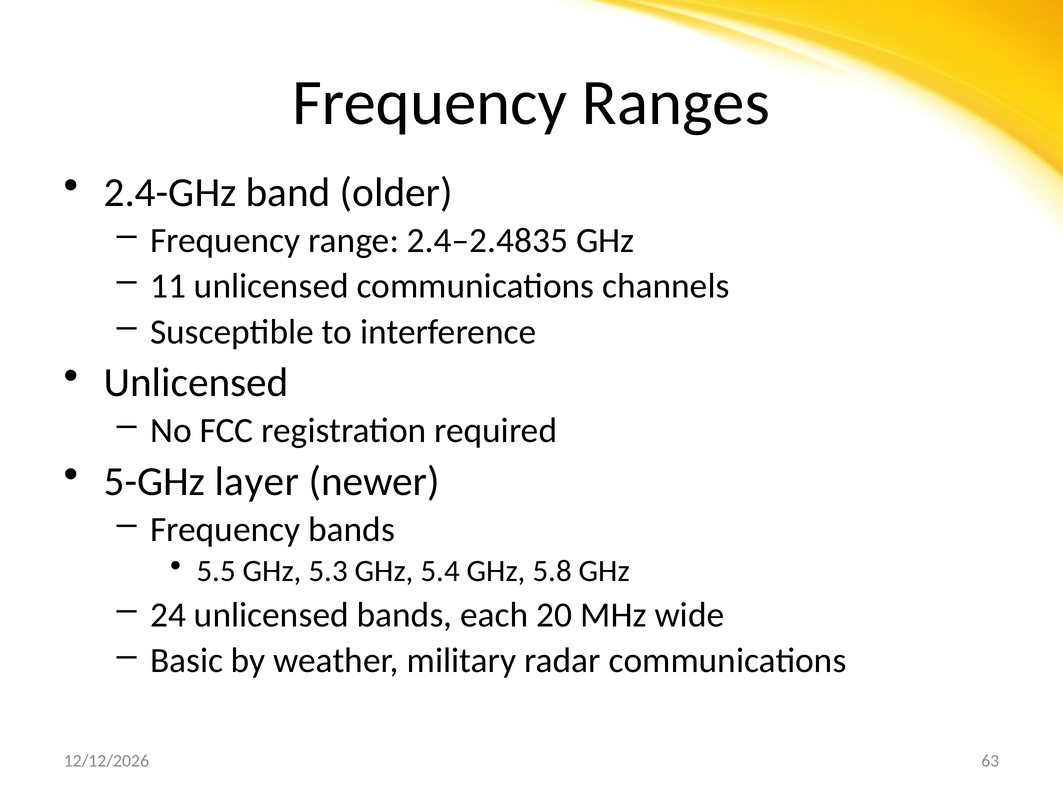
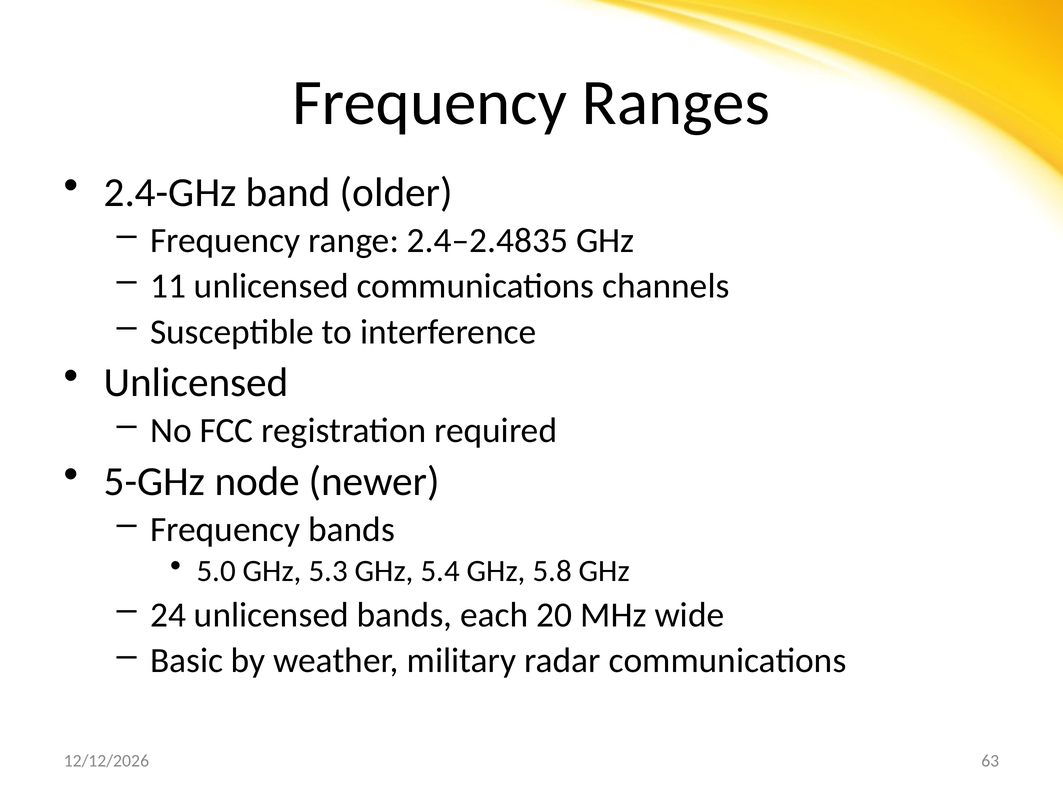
layer: layer -> node
5.5: 5.5 -> 5.0
